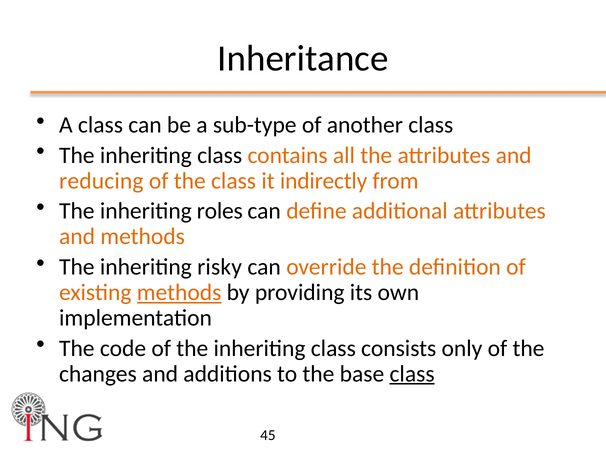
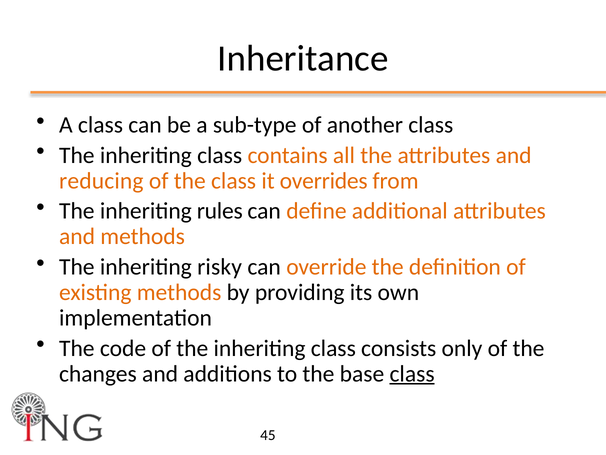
indirectly: indirectly -> overrides
roles: roles -> rules
methods at (179, 292) underline: present -> none
